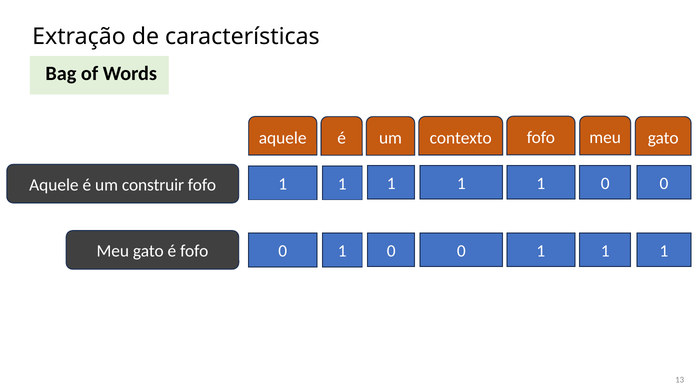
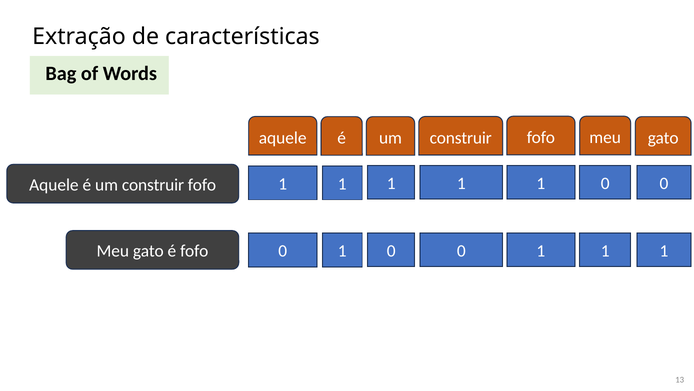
contexto at (461, 138): contexto -> construir
